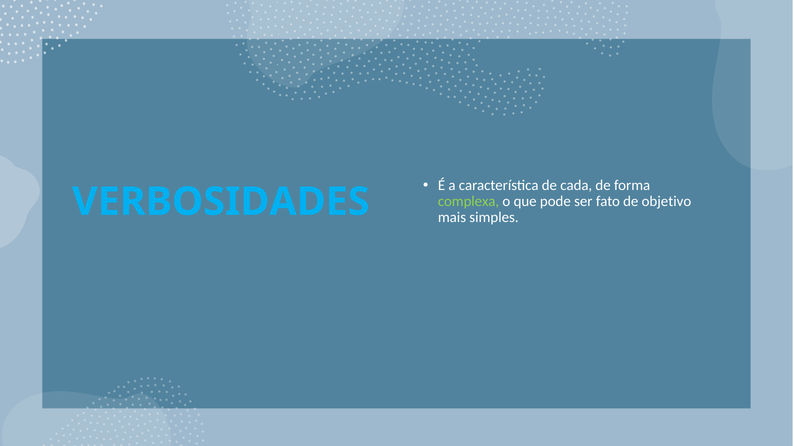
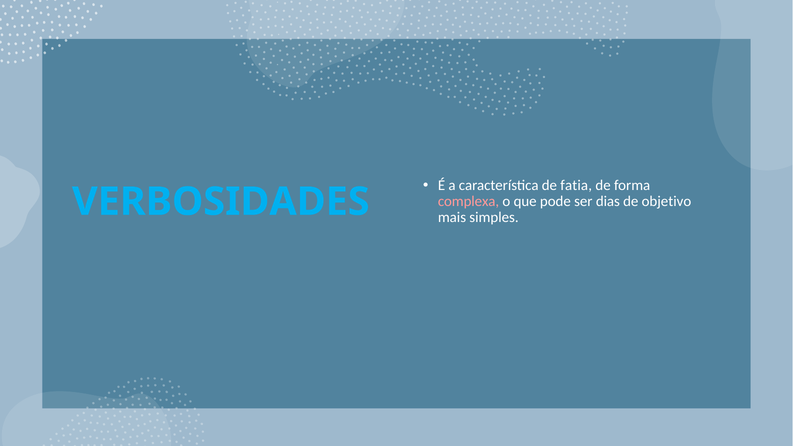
cada: cada -> fatia
complexa colour: light green -> pink
fato: fato -> dias
